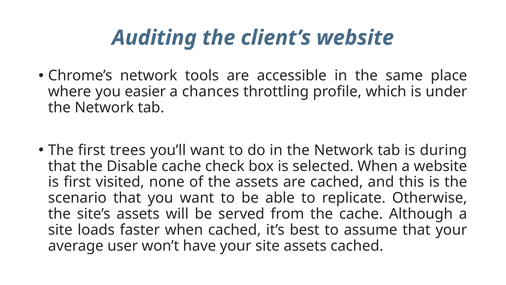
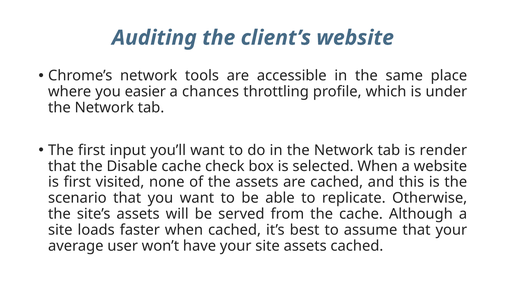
trees: trees -> input
during: during -> render
